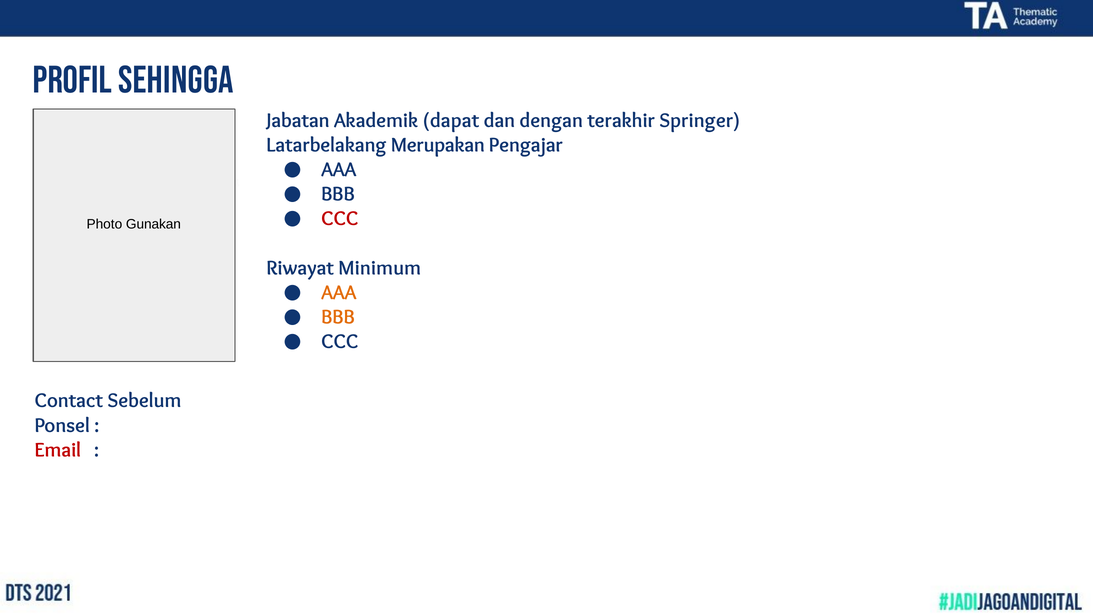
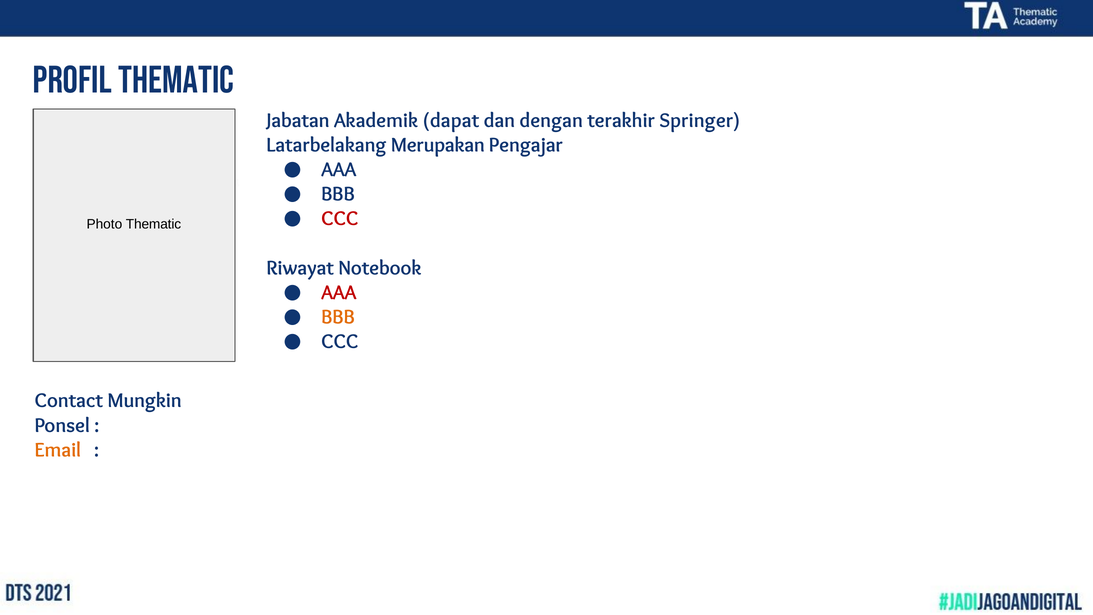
Profil Sehingga: Sehingga -> Thematic
Photo Gunakan: Gunakan -> Thematic
Minimum: Minimum -> Notebook
AAA at (339, 292) colour: orange -> red
Sebelum: Sebelum -> Mungkin
Email colour: red -> orange
